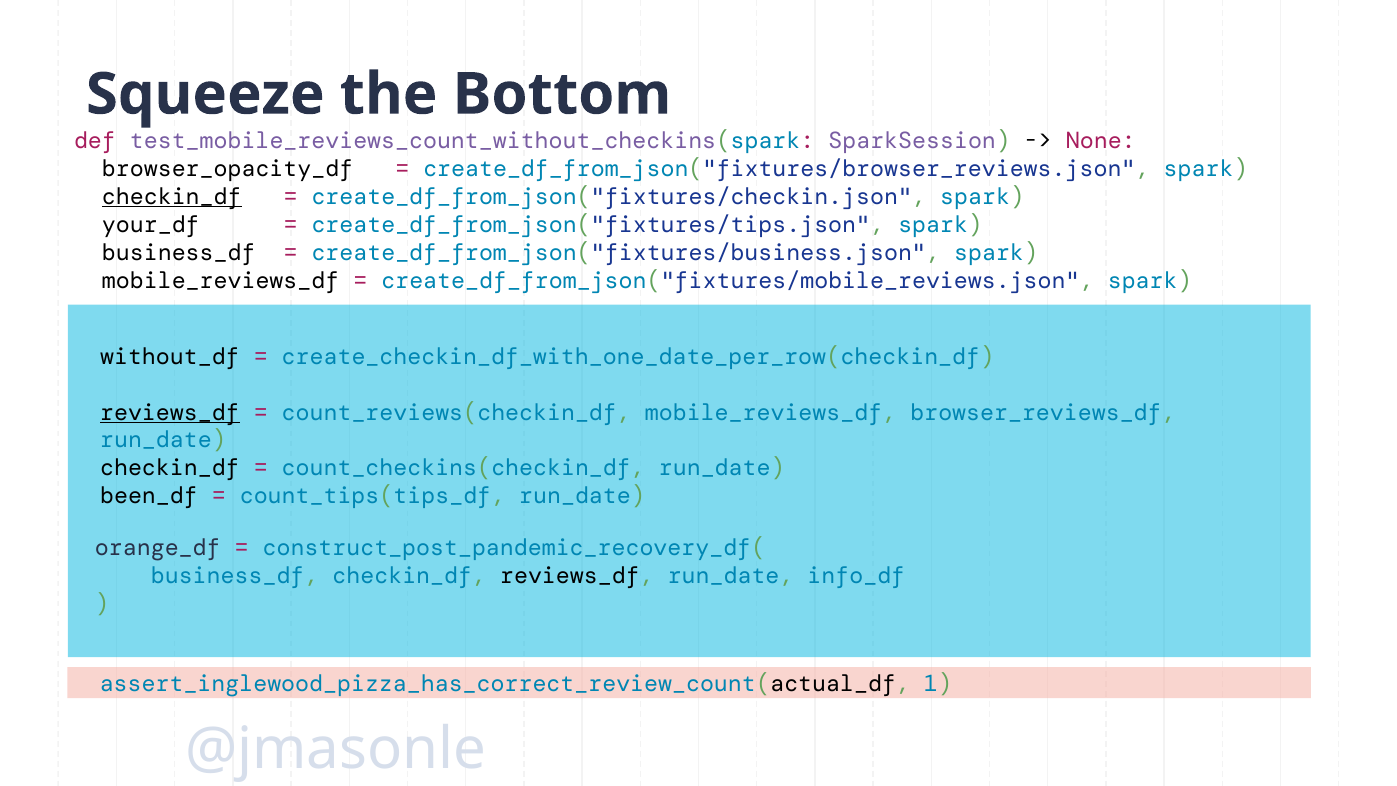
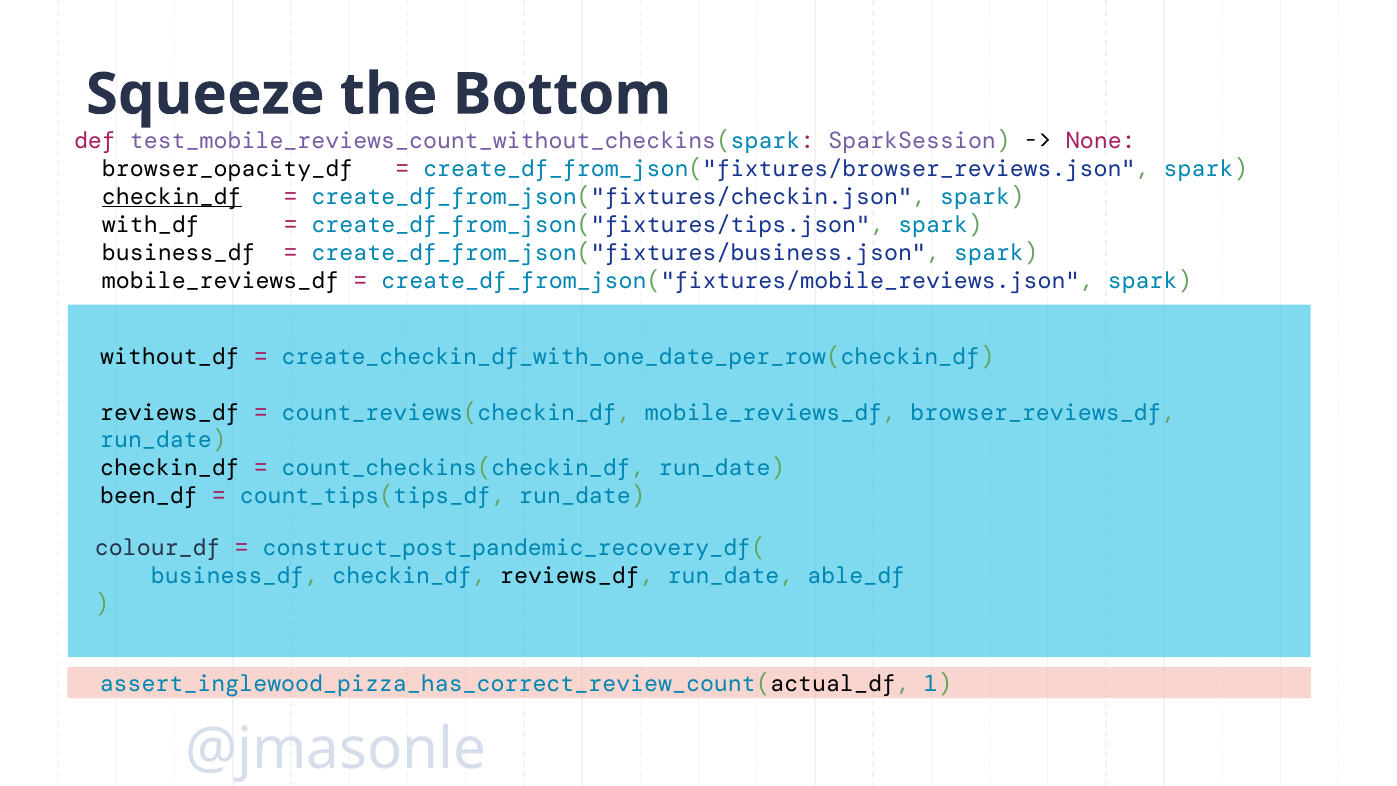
your_df: your_df -> with_df
reviews_df at (170, 412) underline: present -> none
orange_df: orange_df -> colour_df
info_df: info_df -> able_df
